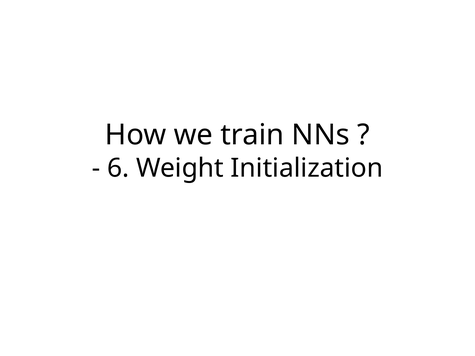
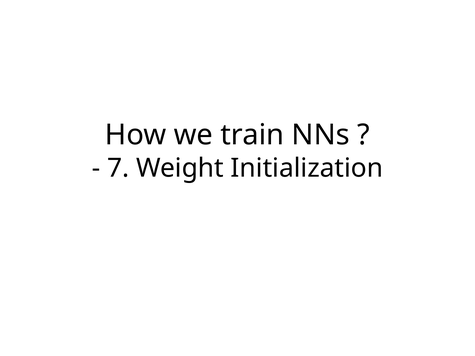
6: 6 -> 7
